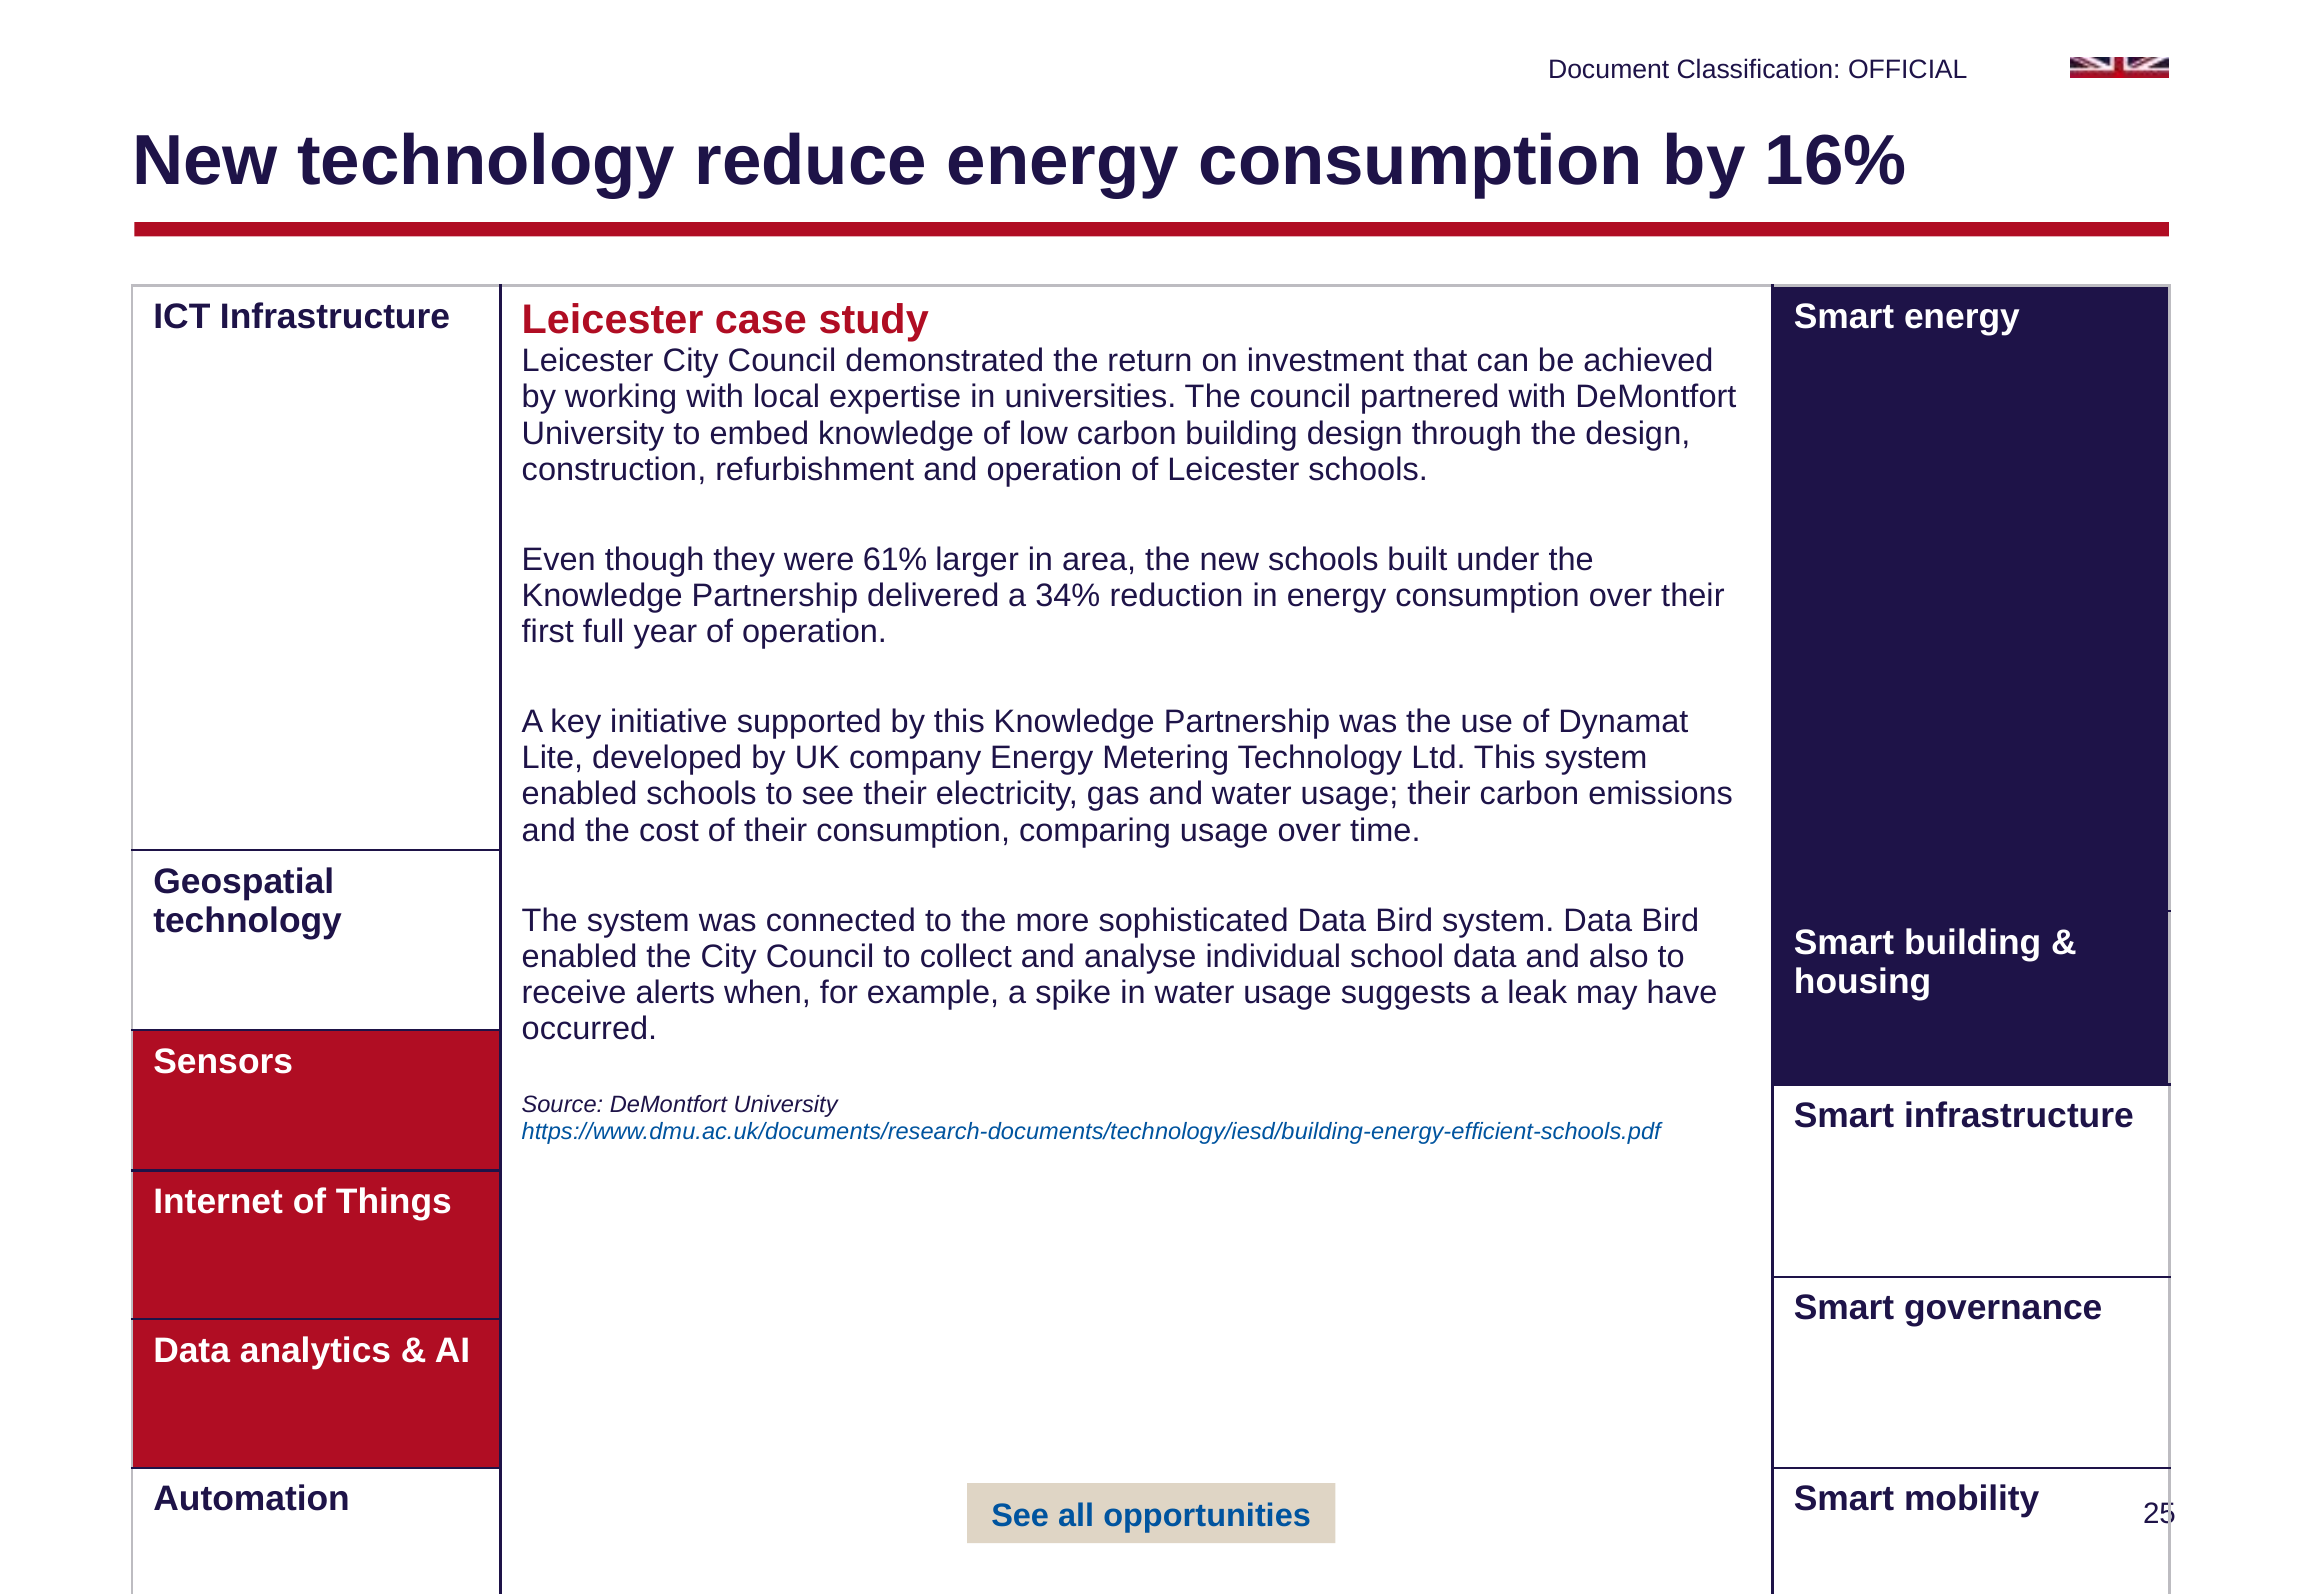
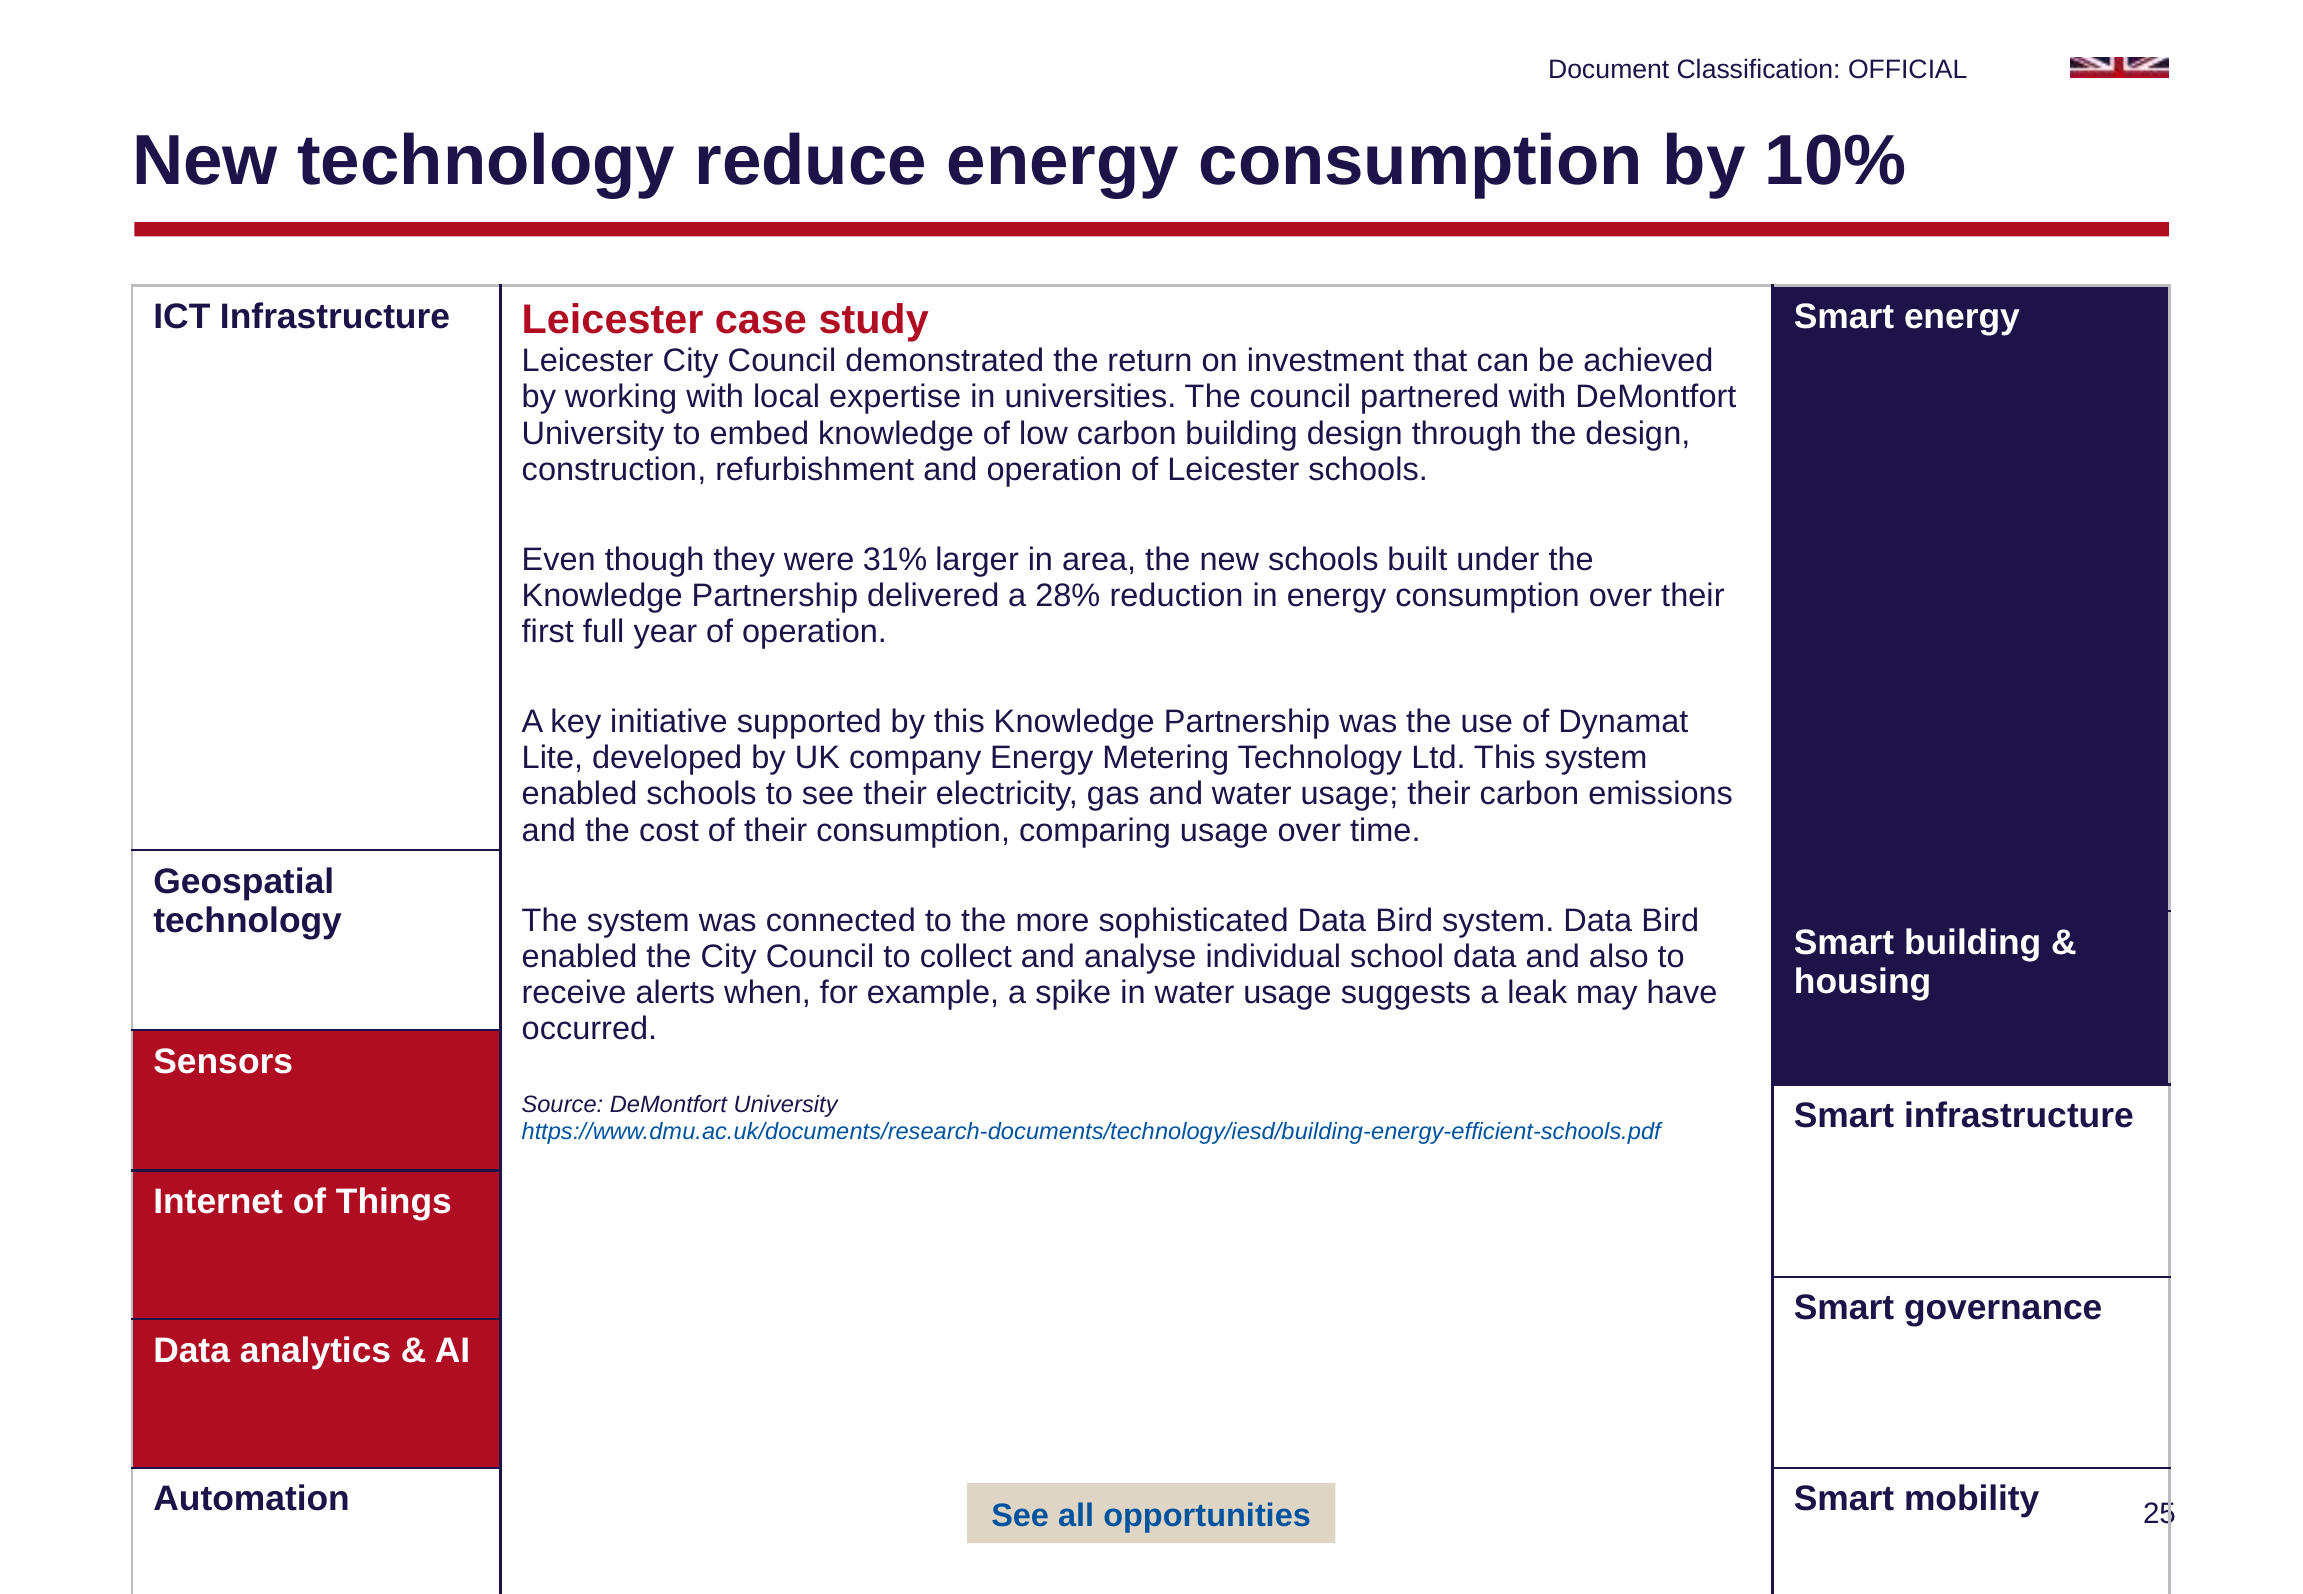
16%: 16% -> 10%
61%: 61% -> 31%
34%: 34% -> 28%
